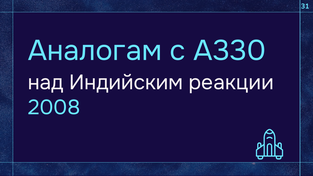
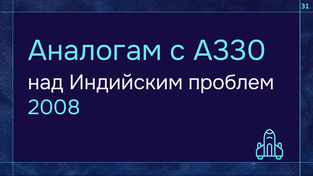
реакции: реакции -> проблем
